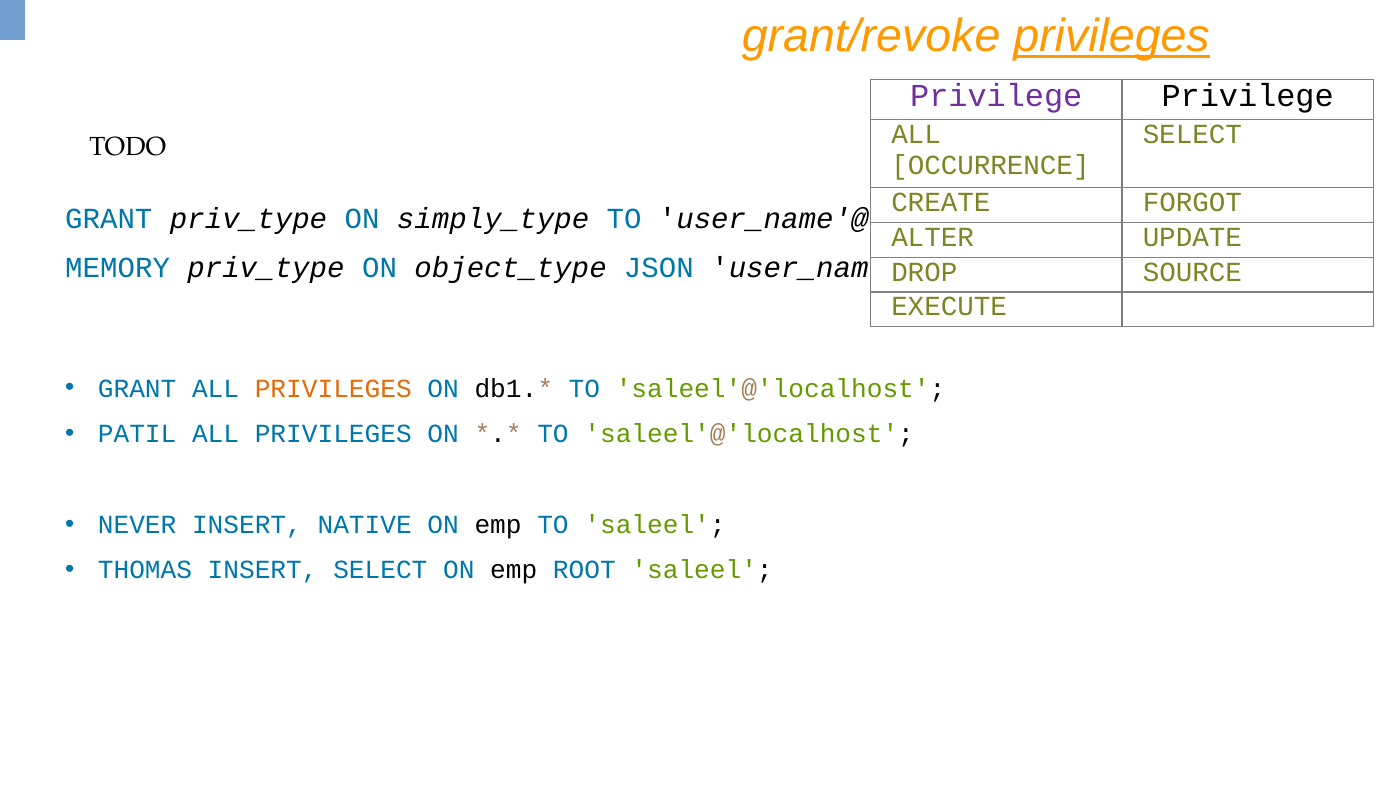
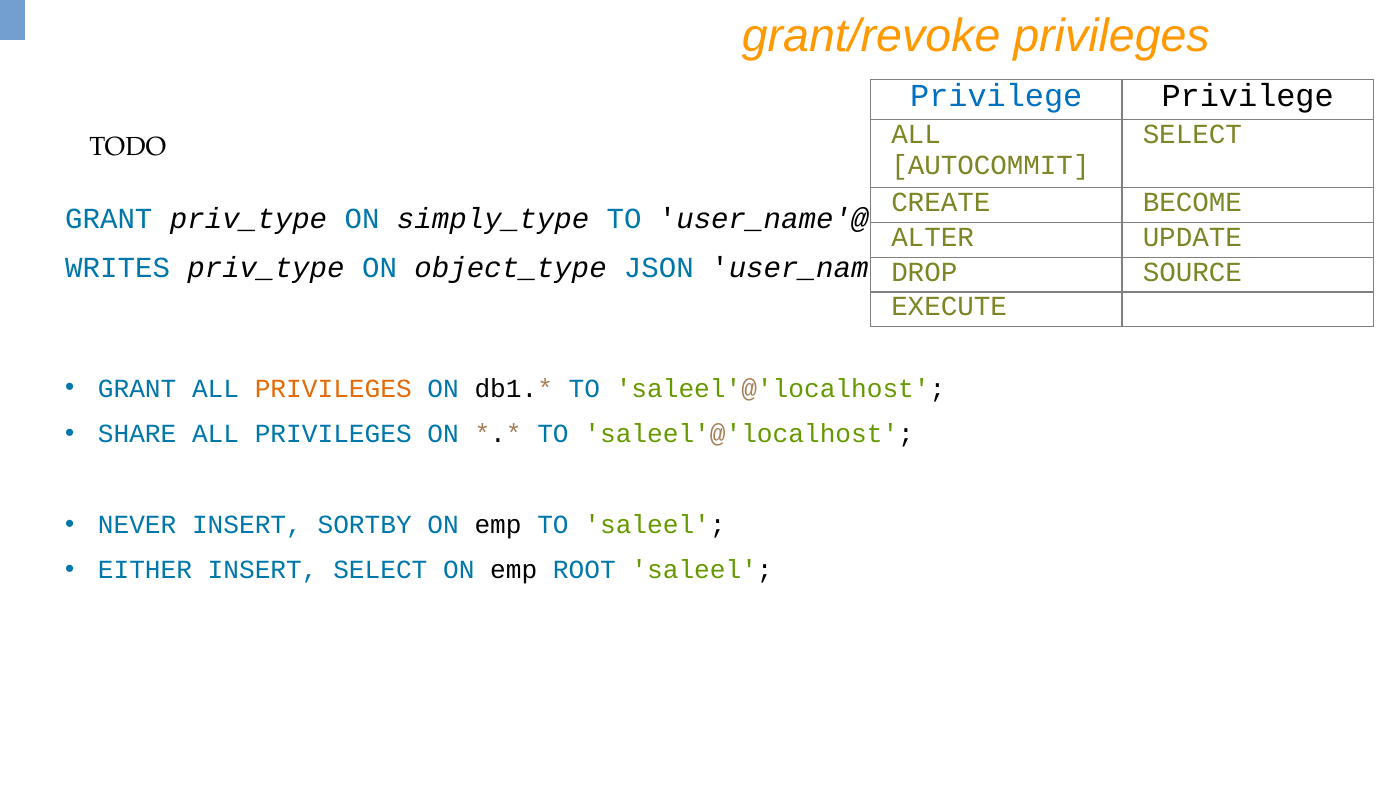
privileges at (1112, 36) underline: present -> none
Privilege at (996, 96) colour: purple -> blue
OCCURRENCE: OCCURRENCE -> AUTOCOMMIT
FORGOT: FORGOT -> BECOME
MEMORY: MEMORY -> WRITES
PATIL: PATIL -> SHARE
NATIVE: NATIVE -> SORTBY
THOMAS: THOMAS -> EITHER
